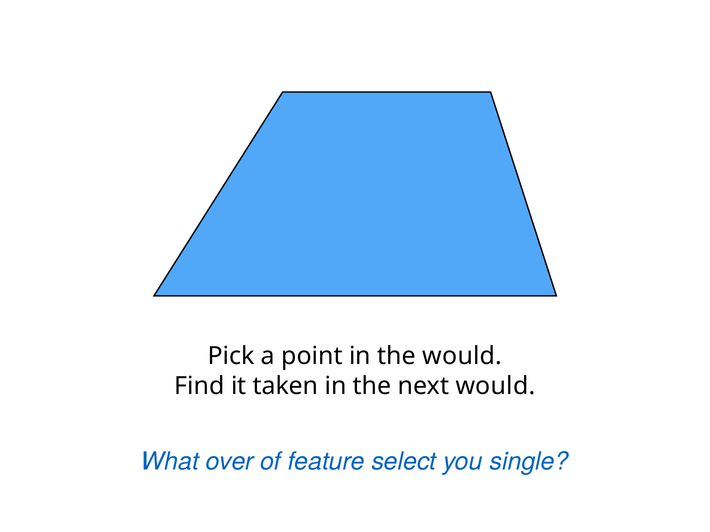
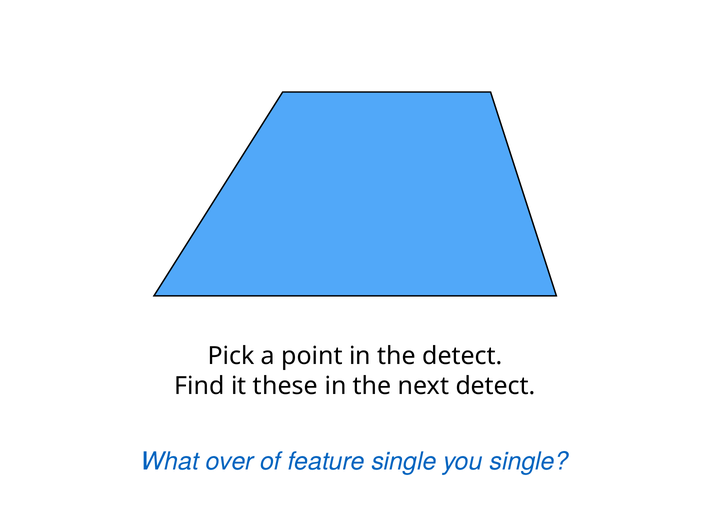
the would: would -> detect
taken: taken -> these
next would: would -> detect
feature select: select -> single
